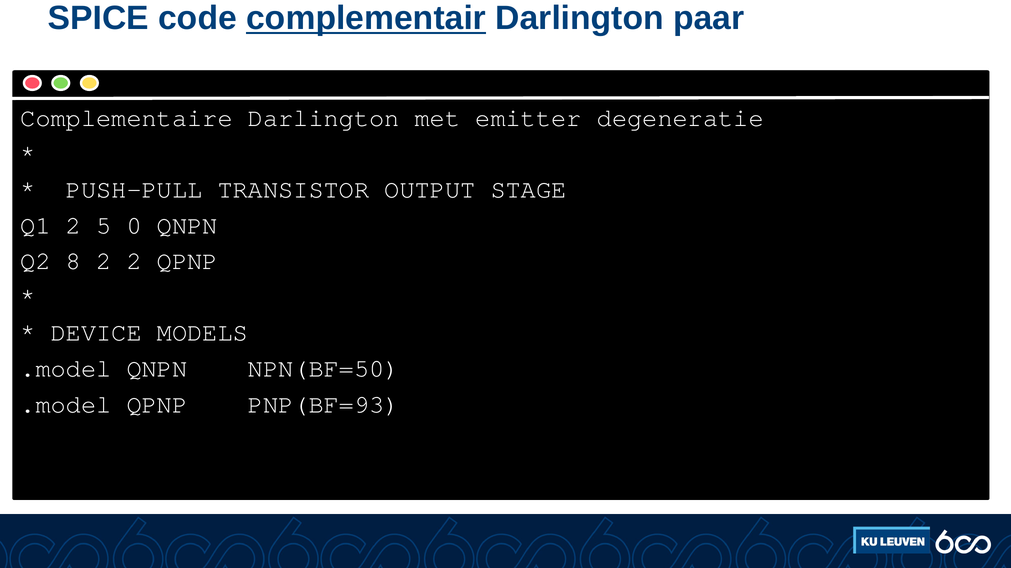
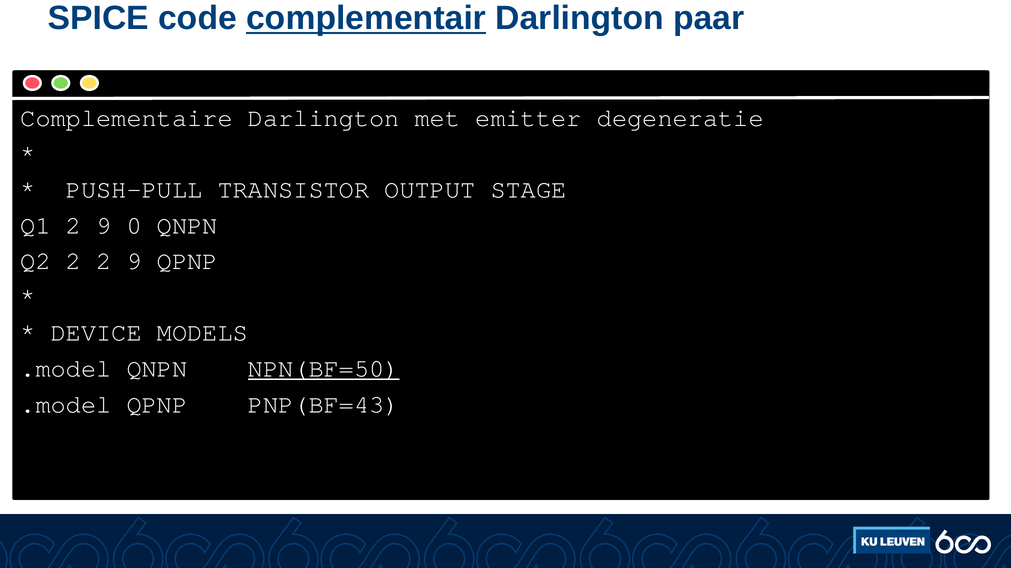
Q1 2 5: 5 -> 9
Q2 8: 8 -> 2
2 at (134, 261): 2 -> 9
NPN(BF=50 underline: none -> present
PNP(BF=93: PNP(BF=93 -> PNP(BF=43
